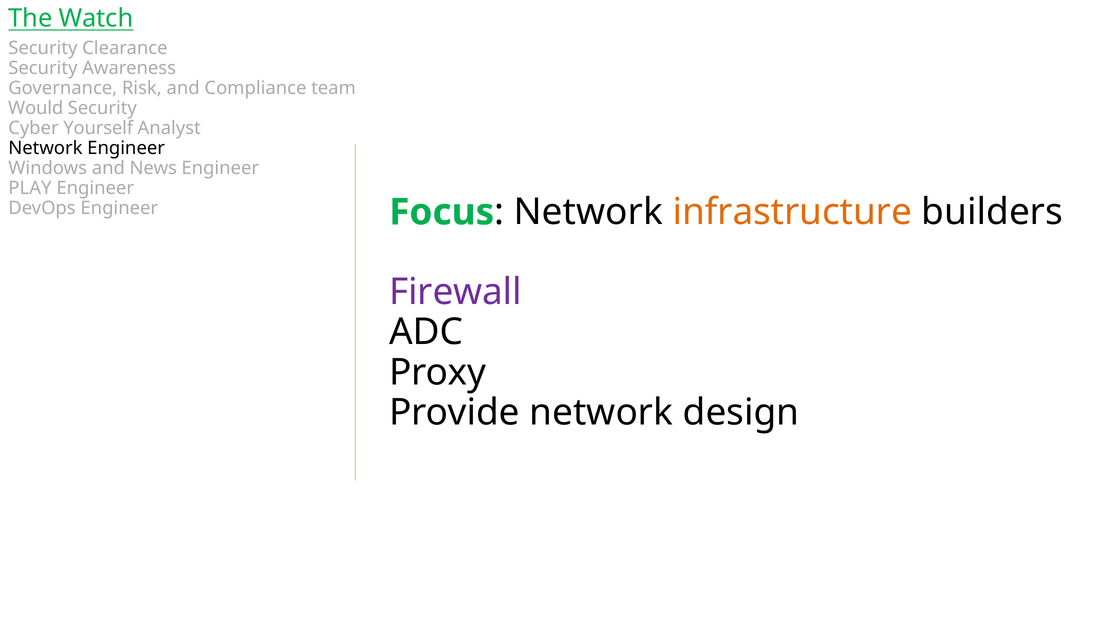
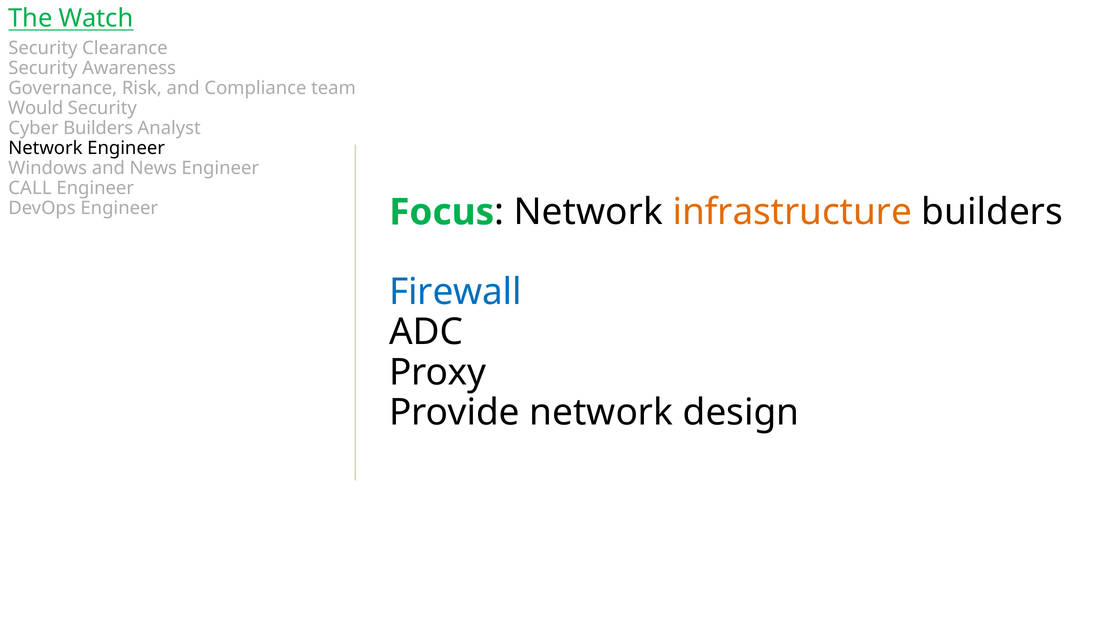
Cyber Yourself: Yourself -> Builders
PLAY: PLAY -> CALL
Firewall colour: purple -> blue
